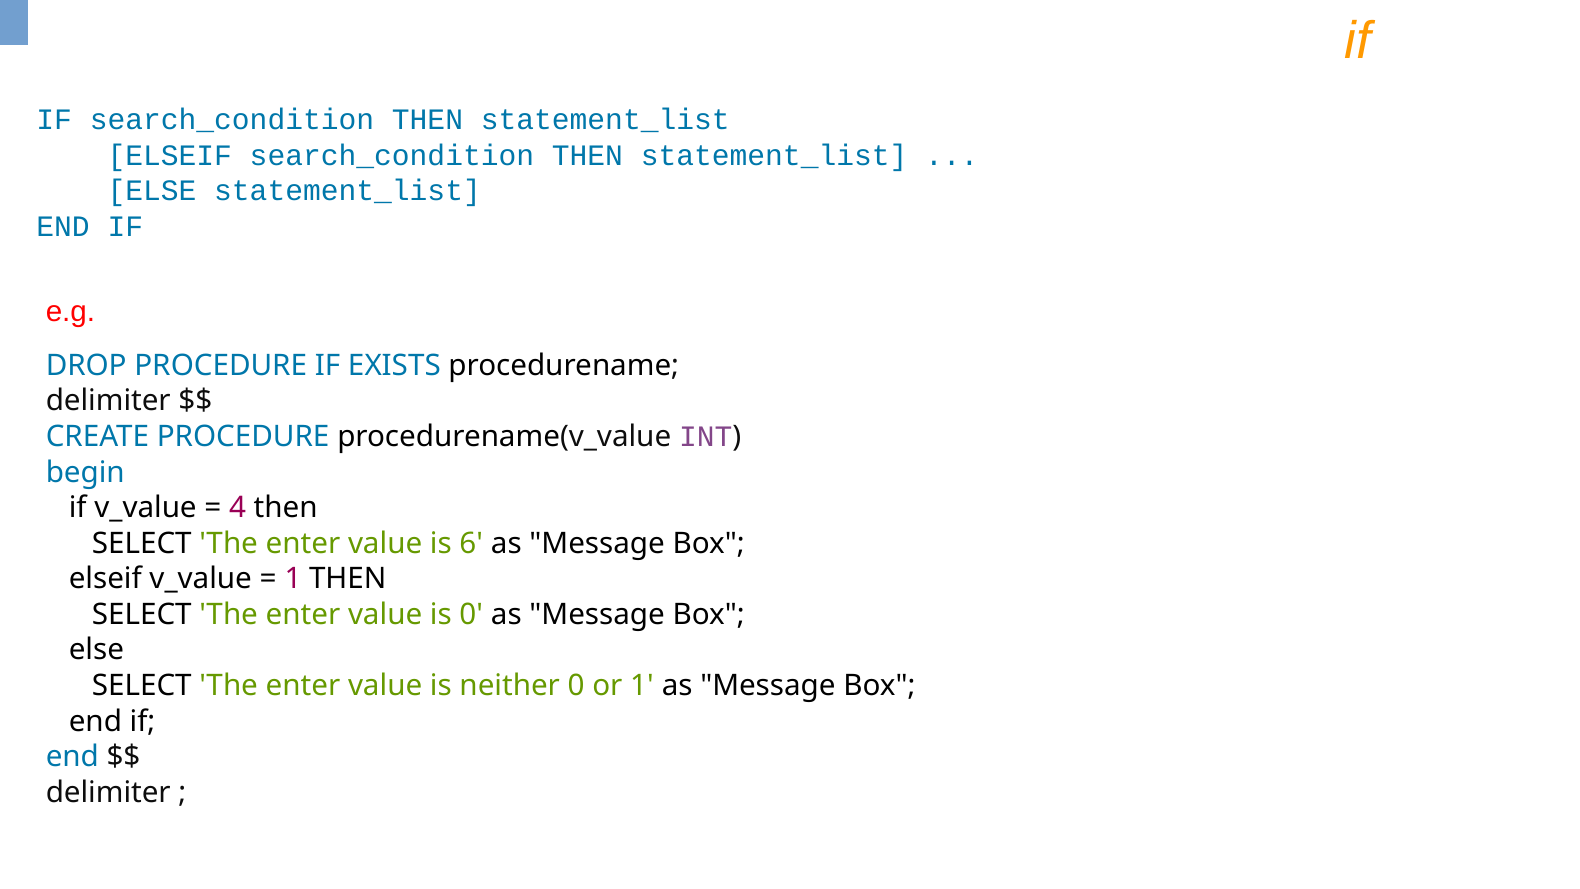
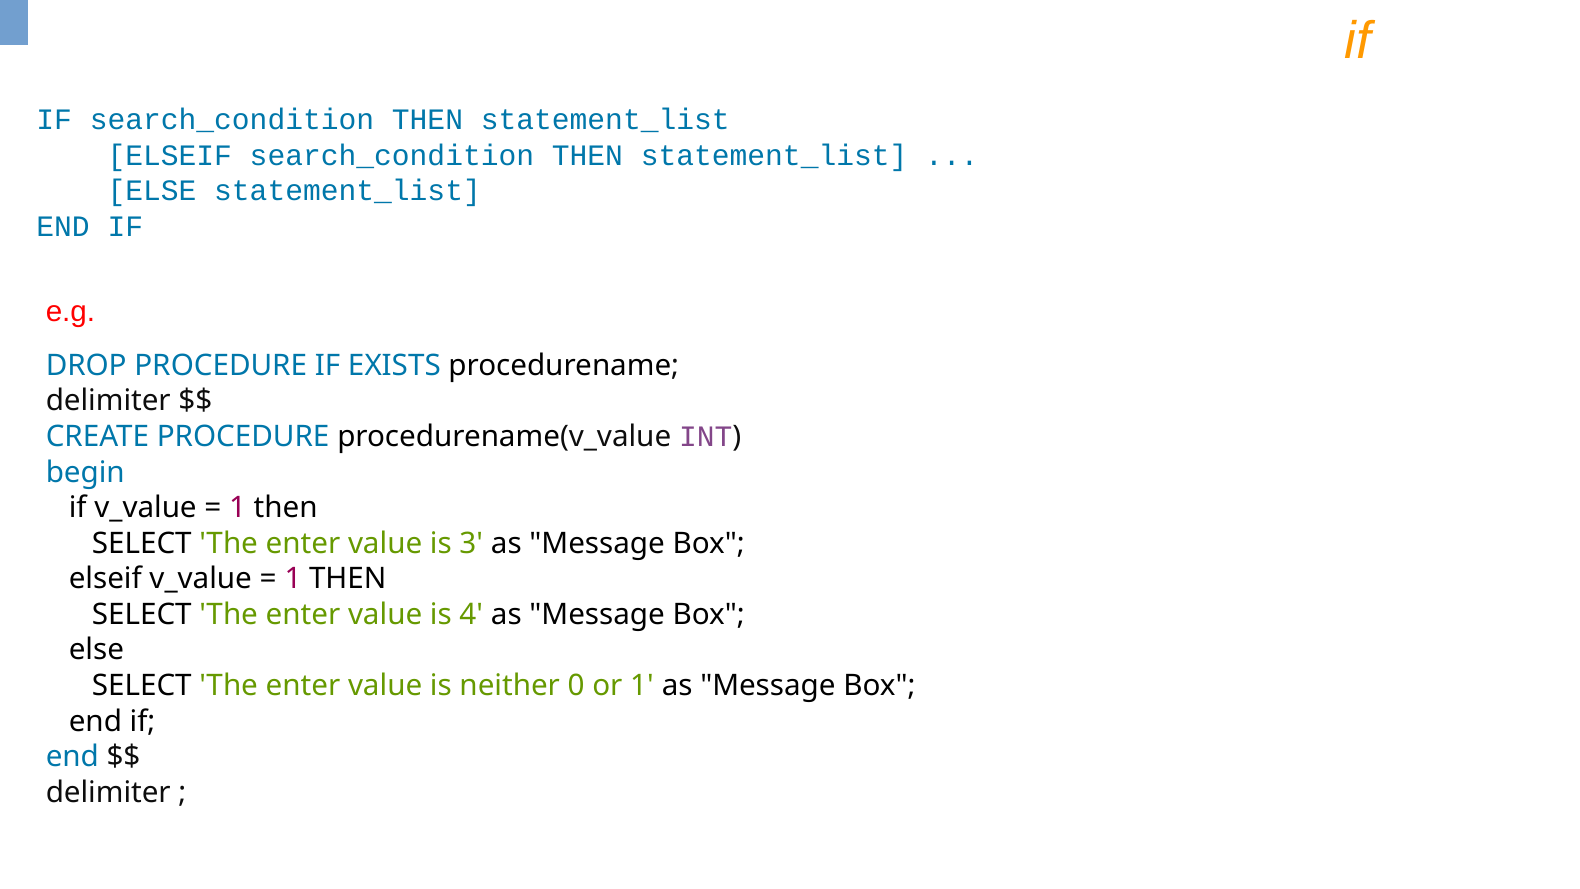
4 at (238, 508): 4 -> 1
6: 6 -> 3
is 0: 0 -> 4
